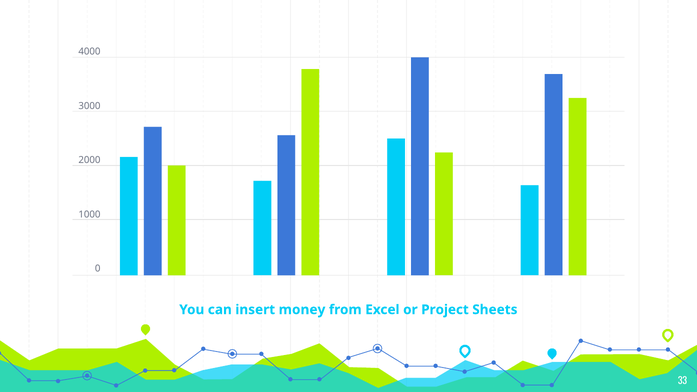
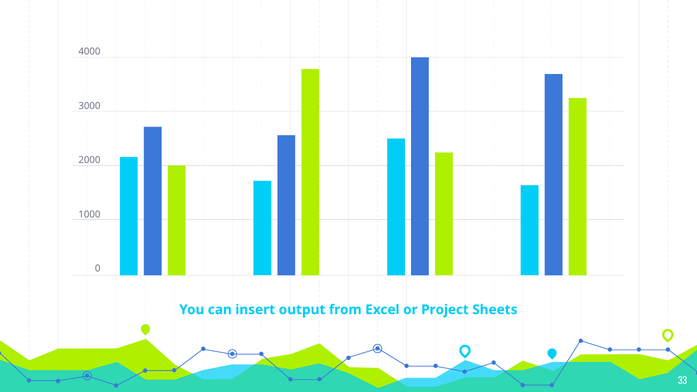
money: money -> output
